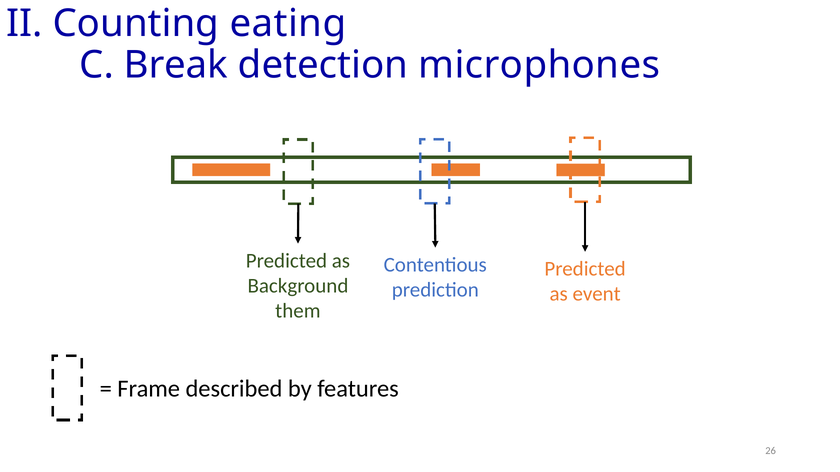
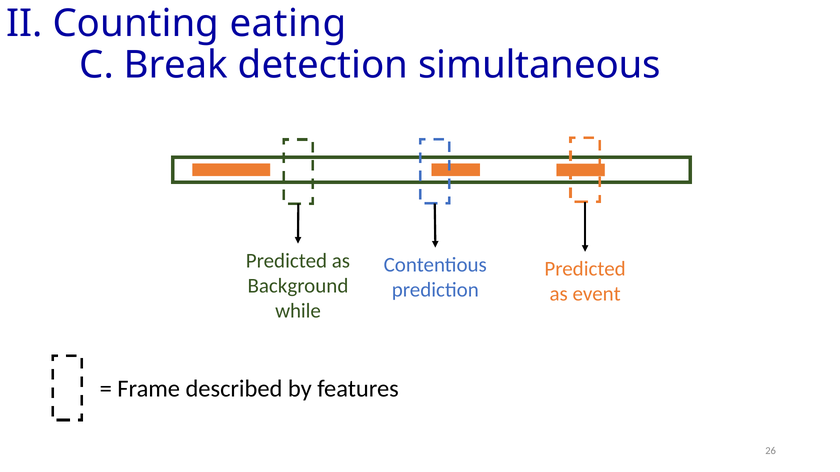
microphones: microphones -> simultaneous
them: them -> while
